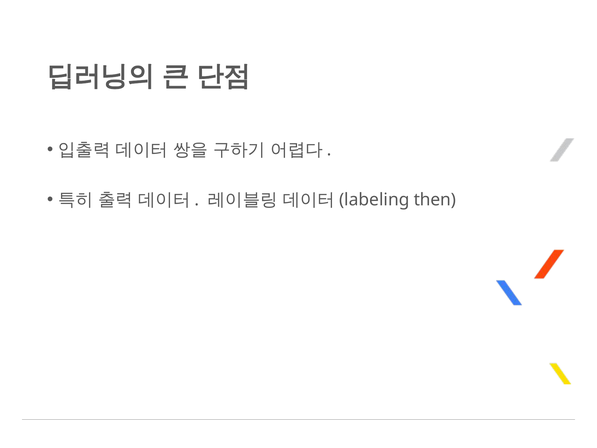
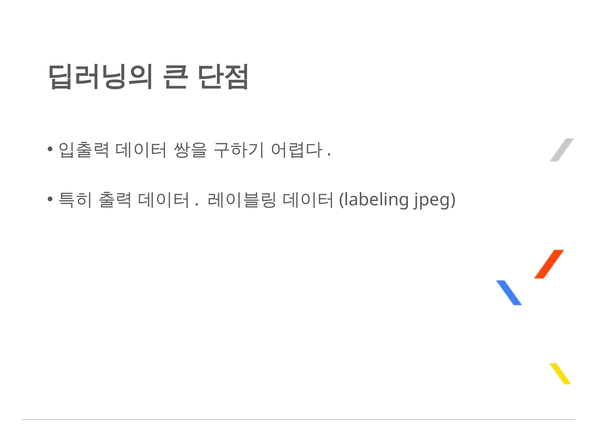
then: then -> jpeg
